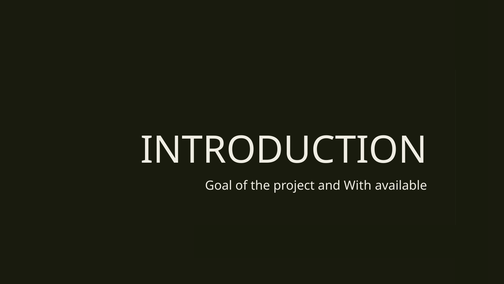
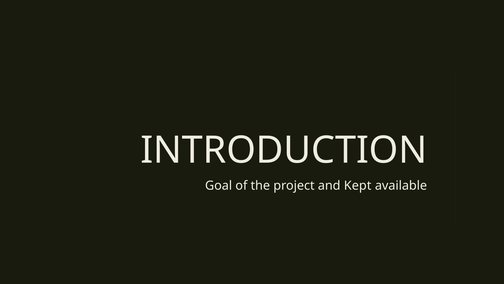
With: With -> Kept
